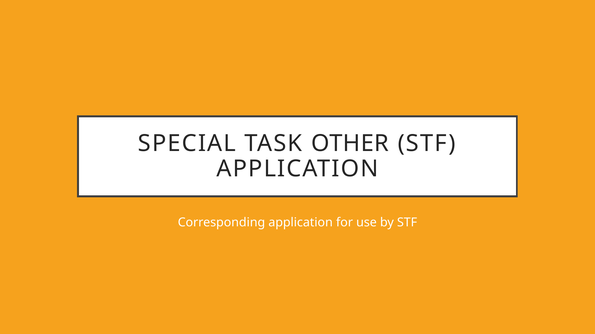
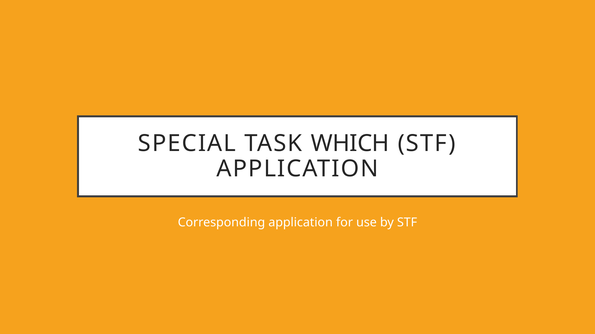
OTHER: OTHER -> WHICH
